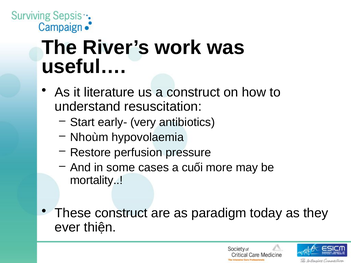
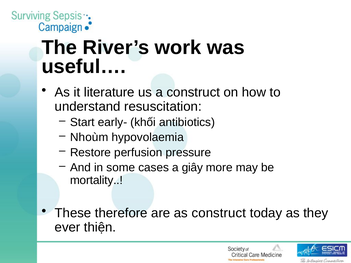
very: very -> khối
cuối: cuối -> giây
These construct: construct -> therefore
as paradigm: paradigm -> construct
